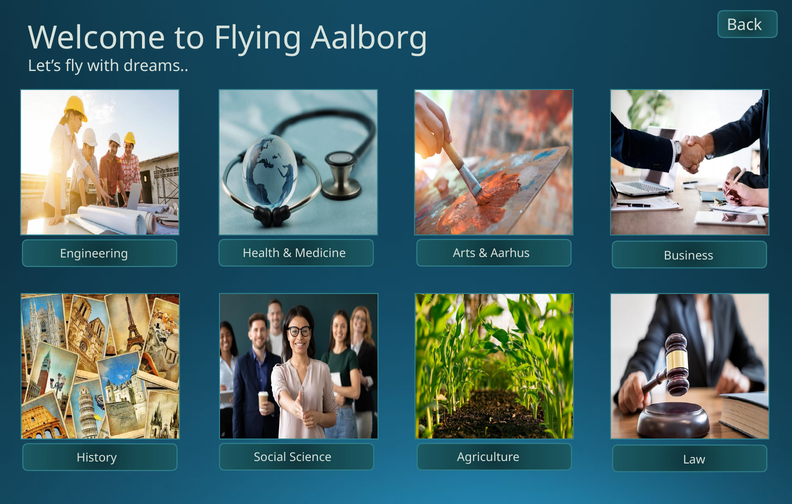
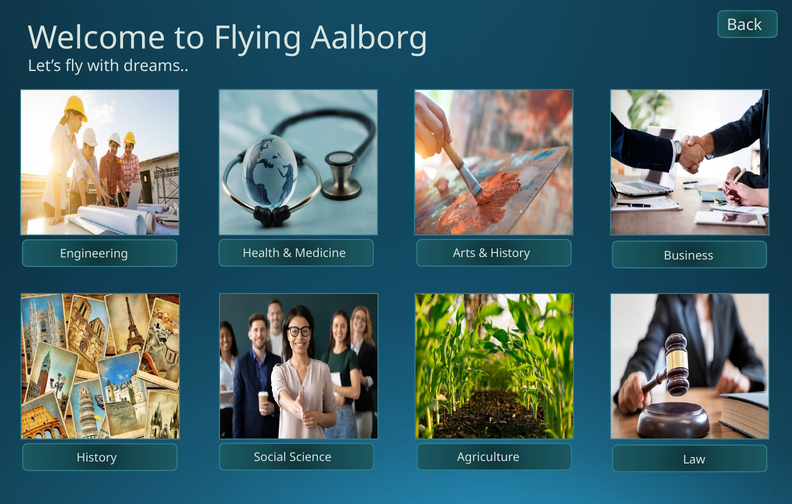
Aarhus at (510, 253): Aarhus -> History
